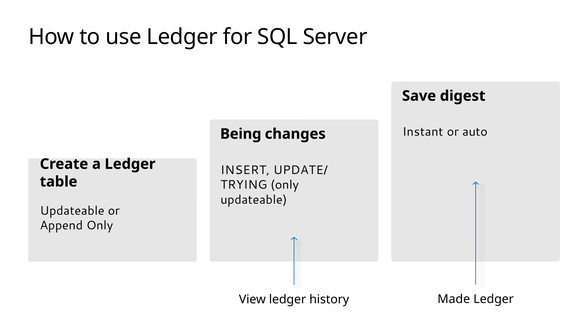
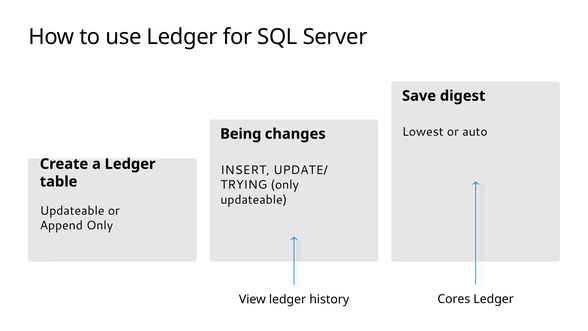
Instant: Instant -> Lowest
Made: Made -> Cores
